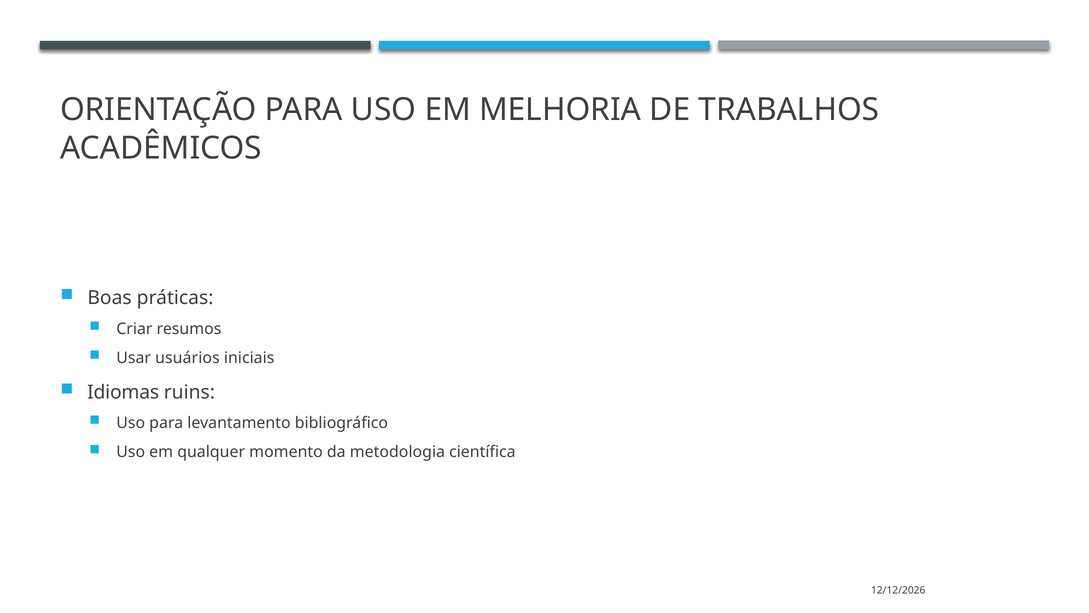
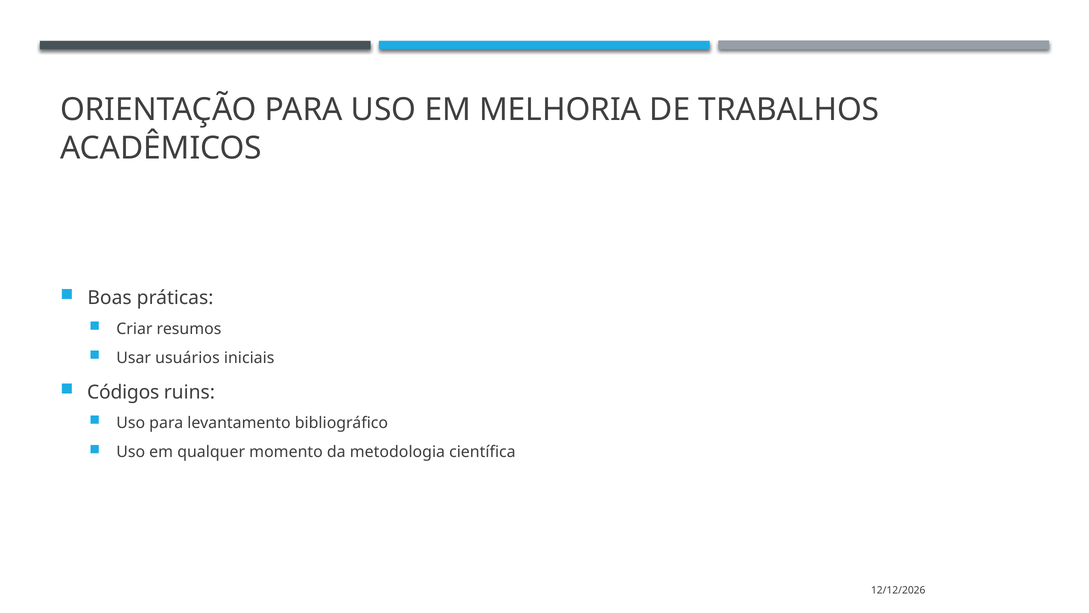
Idiomas: Idiomas -> Códigos
